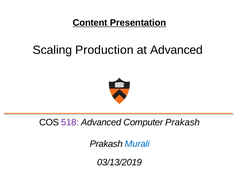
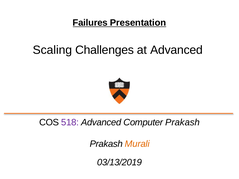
Content: Content -> Failures
Production: Production -> Challenges
Murali colour: blue -> orange
